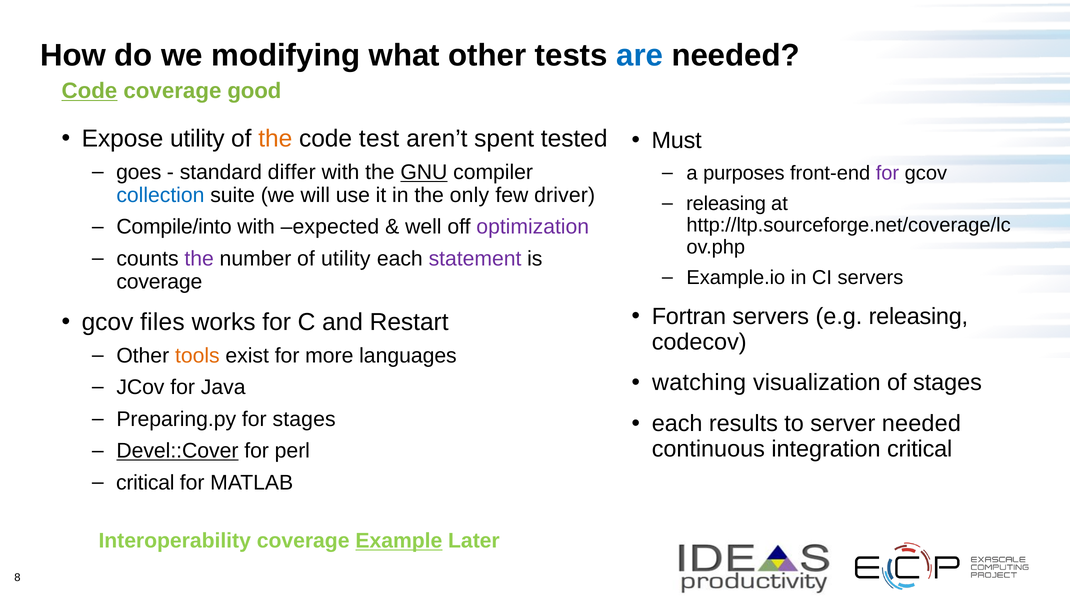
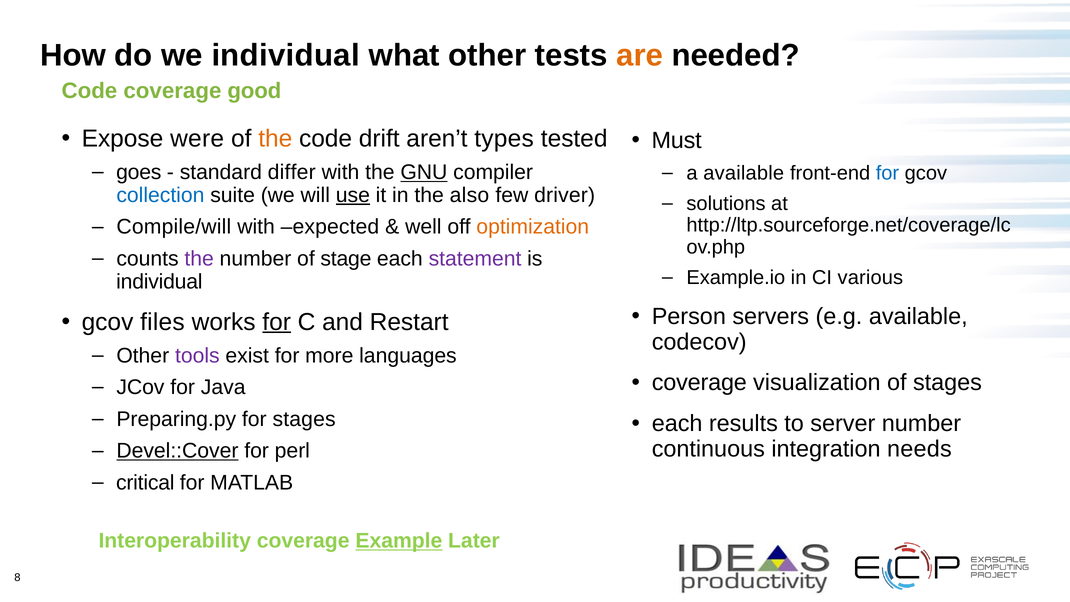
we modifying: modifying -> individual
are colour: blue -> orange
Code at (89, 91) underline: present -> none
Expose utility: utility -> were
test: test -> drift
spent: spent -> types
a purposes: purposes -> available
for at (887, 173) colour: purple -> blue
use underline: none -> present
only: only -> also
releasing at (726, 204): releasing -> solutions
Compile/into: Compile/into -> Compile/will
optimization colour: purple -> orange
of utility: utility -> stage
CI servers: servers -> various
coverage at (159, 282): coverage -> individual
Fortran: Fortran -> Person
e.g releasing: releasing -> available
for at (277, 322) underline: none -> present
tools colour: orange -> purple
watching at (699, 383): watching -> coverage
server needed: needed -> number
integration critical: critical -> needs
